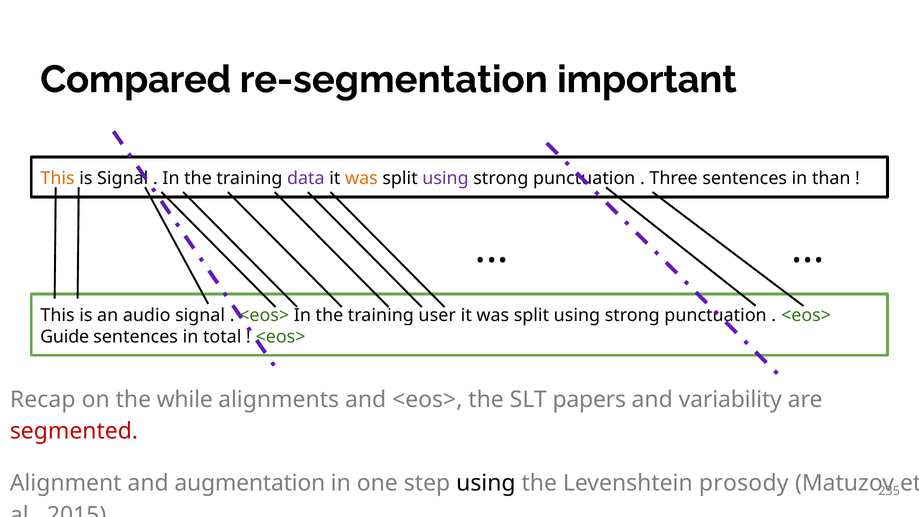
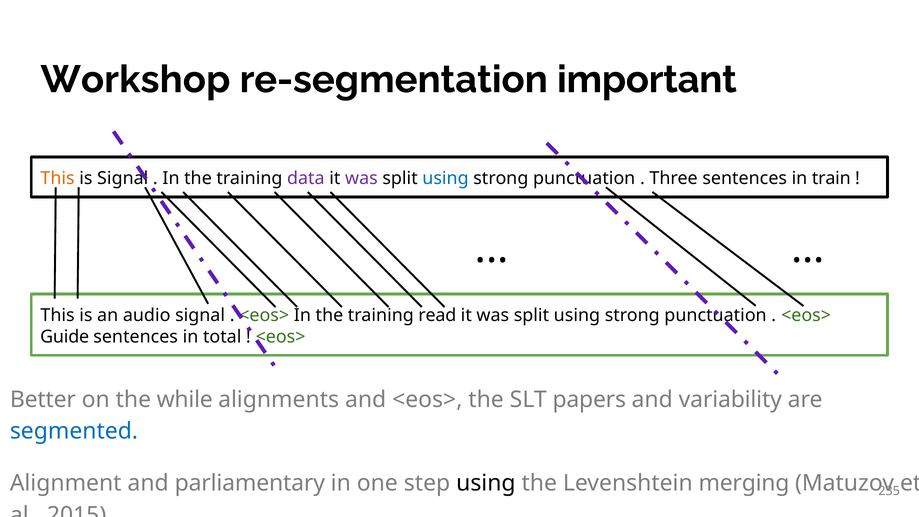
Compared: Compared -> Workshop
was at (361, 178) colour: orange -> purple
using at (445, 178) colour: purple -> blue
than: than -> train
user: user -> read
Recap: Recap -> Better
segmented colour: red -> blue
augmentation: augmentation -> parliamentary
prosody: prosody -> merging
